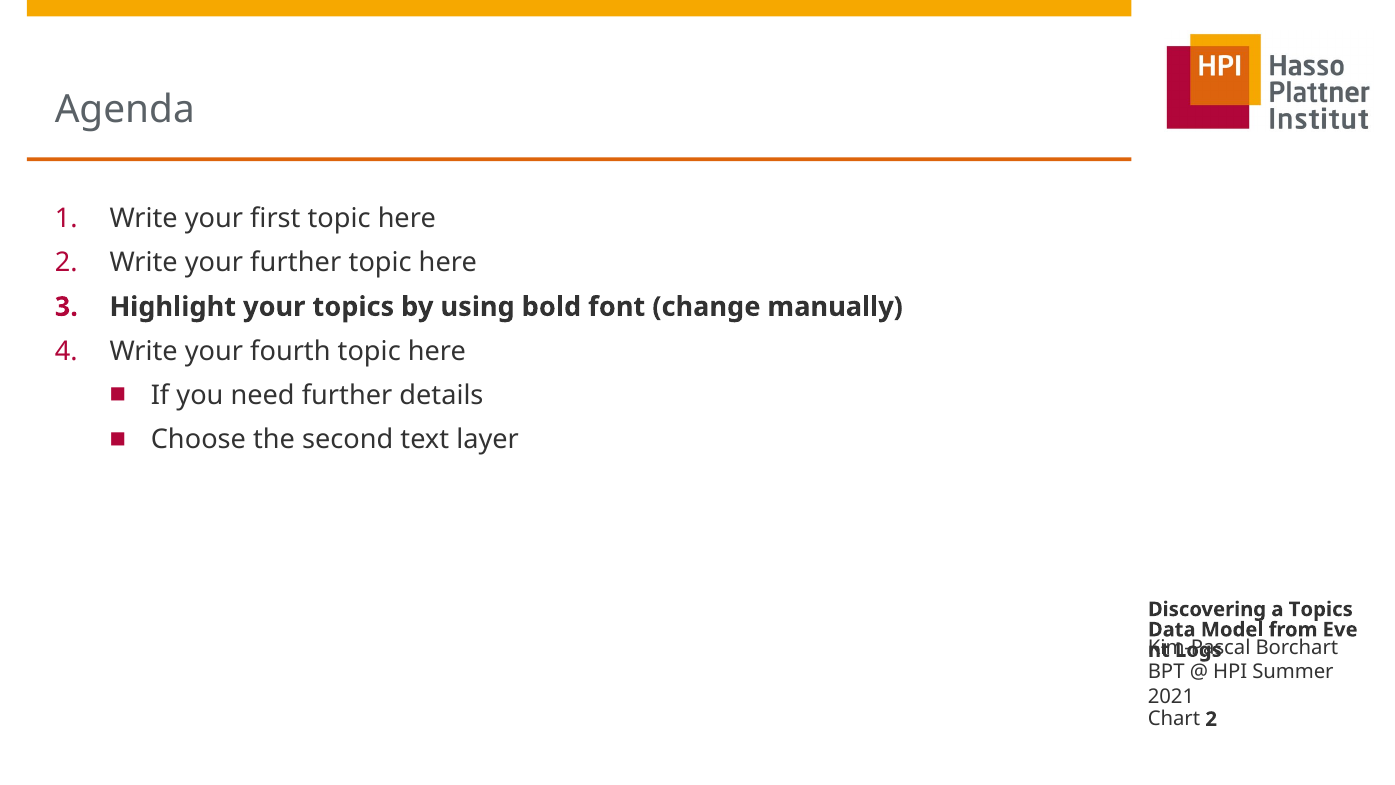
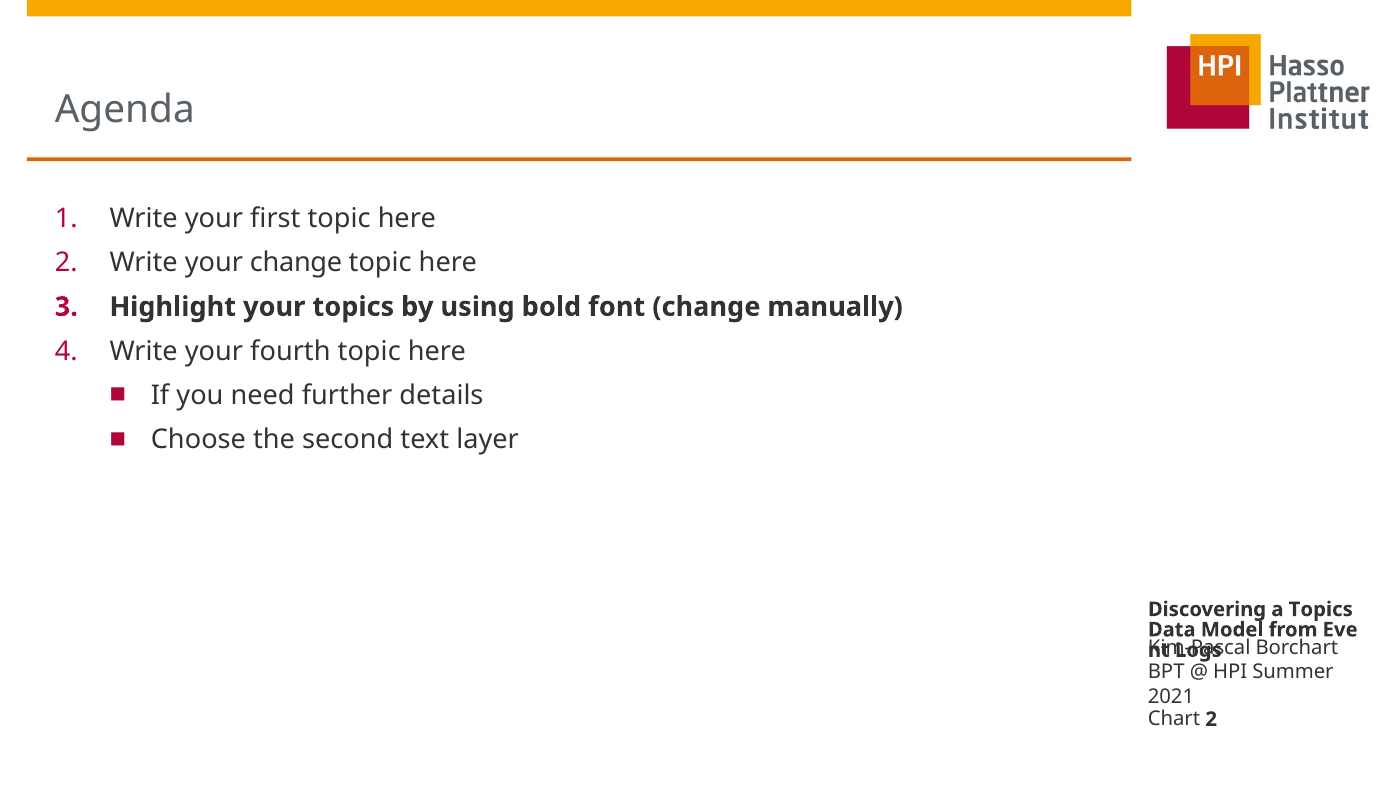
your further: further -> change
